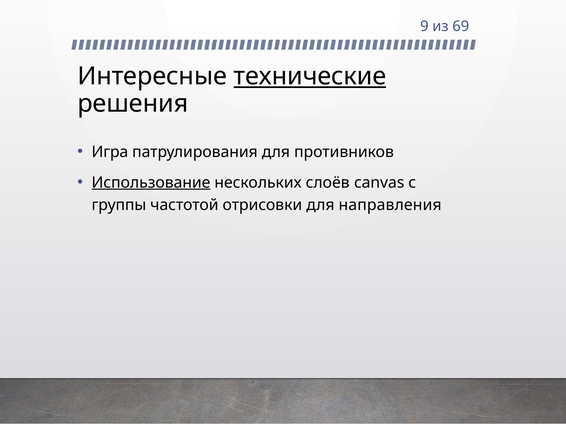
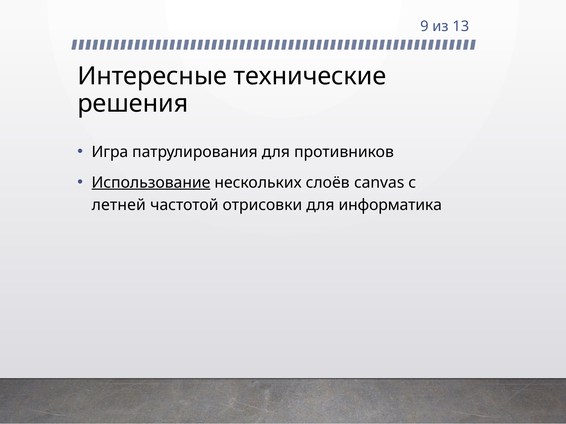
69: 69 -> 13
технические underline: present -> none
группы: группы -> летней
направления: направления -> информатика
